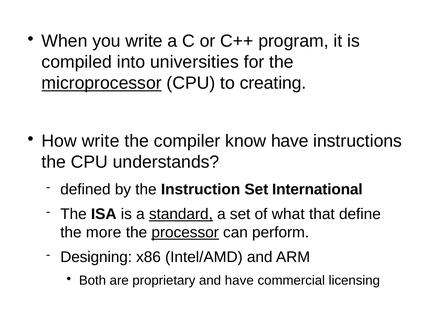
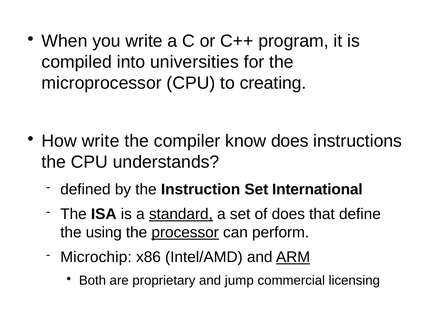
microprocessor underline: present -> none
know have: have -> does
of what: what -> does
more: more -> using
Designing: Designing -> Microchip
ARM underline: none -> present
and have: have -> jump
